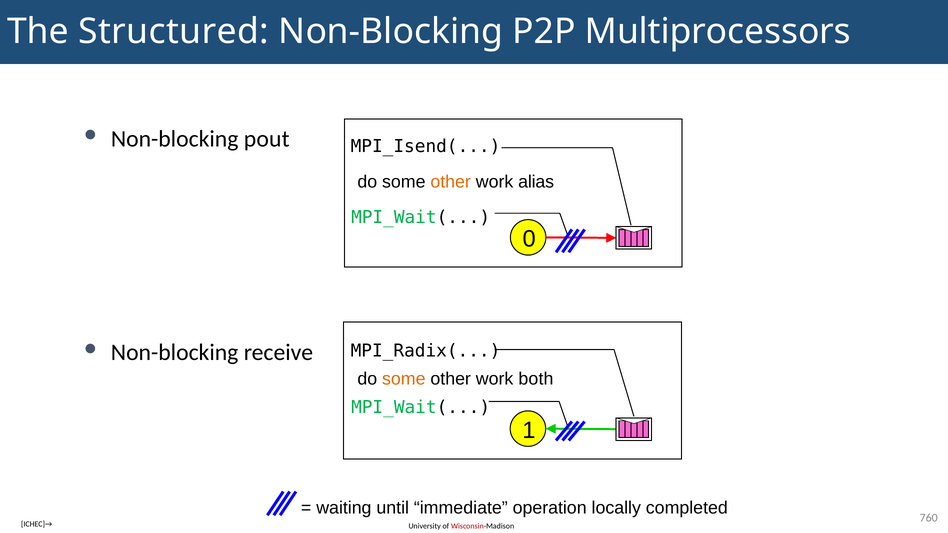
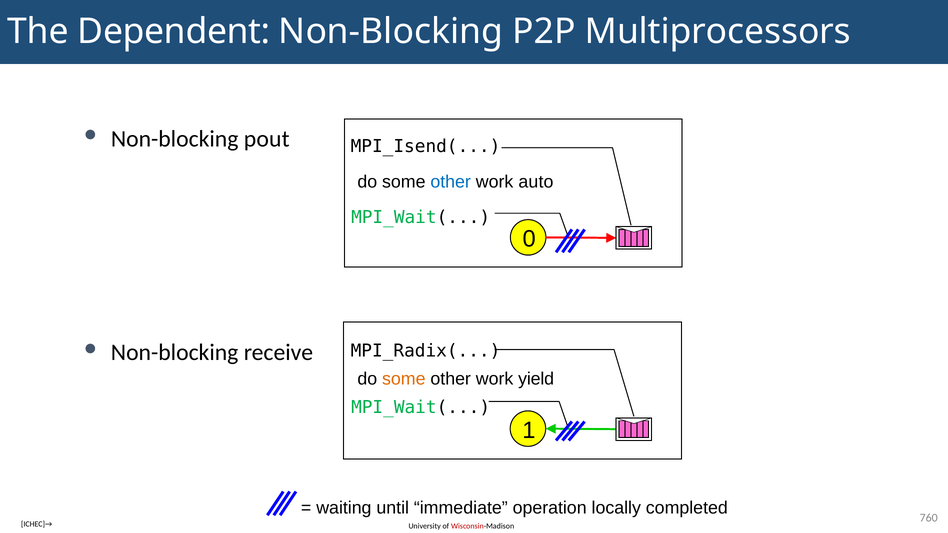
Structured: Structured -> Dependent
other at (451, 182) colour: orange -> blue
alias: alias -> auto
both: both -> yield
